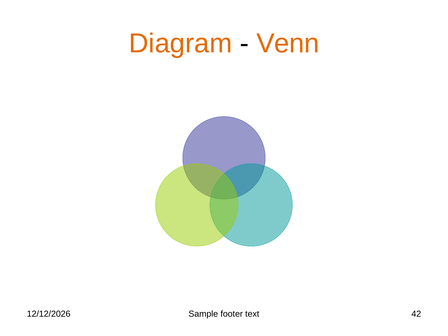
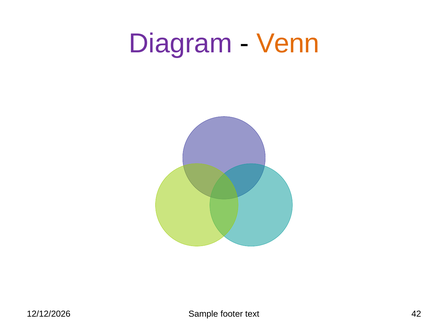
Diagram colour: orange -> purple
